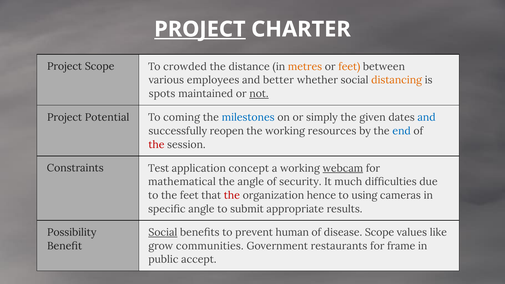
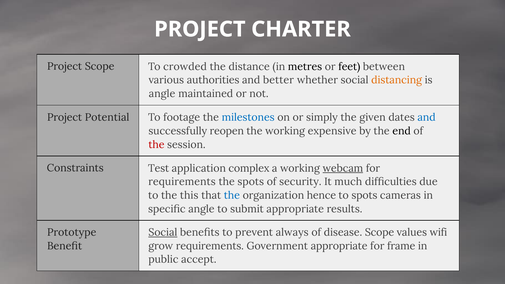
PROJECT at (200, 29) underline: present -> none
metres colour: orange -> black
feet at (349, 67) colour: orange -> black
employees: employees -> authorities
spots at (162, 94): spots -> angle
not underline: present -> none
coming: coming -> footage
resources: resources -> expensive
end colour: blue -> black
concept: concept -> complex
mathematical at (182, 182): mathematical -> requirements
the angle: angle -> spots
the feet: feet -> this
the at (232, 195) colour: red -> blue
to using: using -> spots
Possibility: Possibility -> Prototype
human: human -> always
like: like -> wifi
grow communities: communities -> requirements
Government restaurants: restaurants -> appropriate
